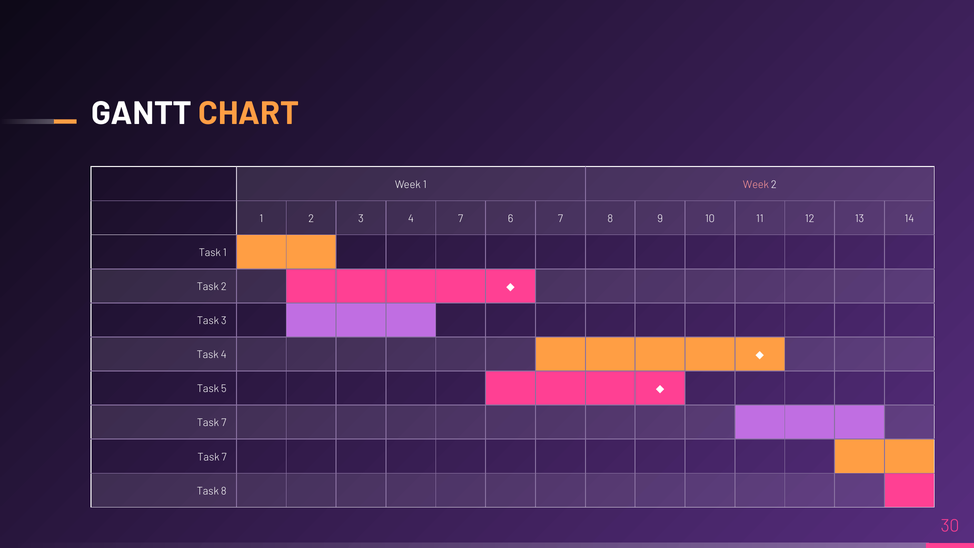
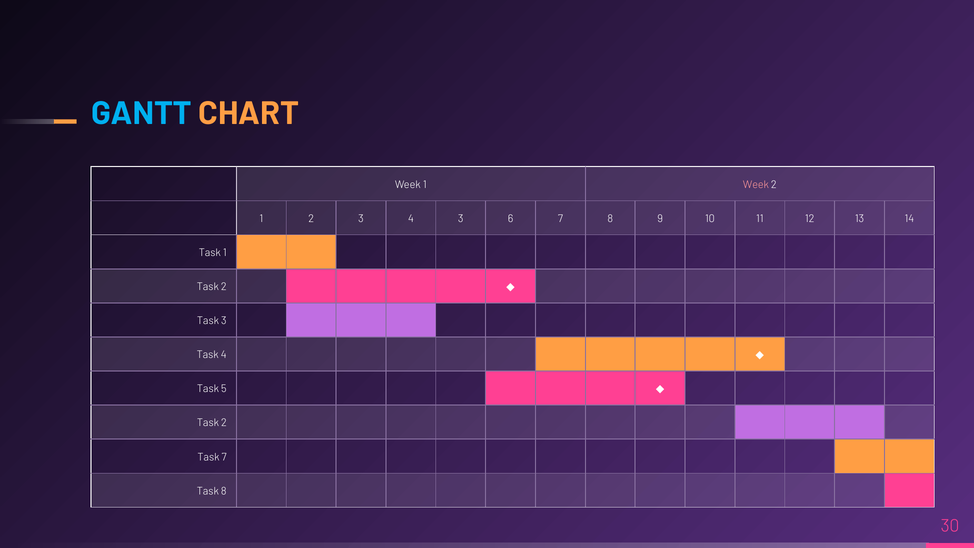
GANTT colour: white -> light blue
4 7: 7 -> 3
7 at (224, 423): 7 -> 2
